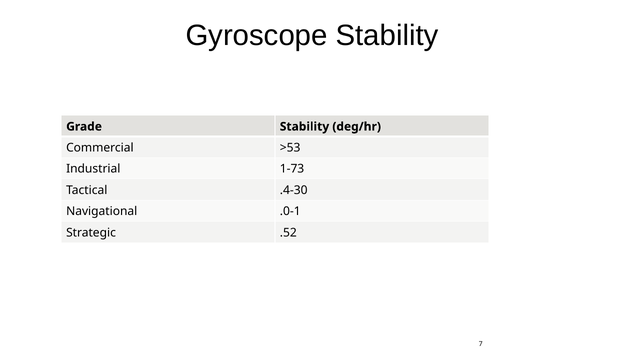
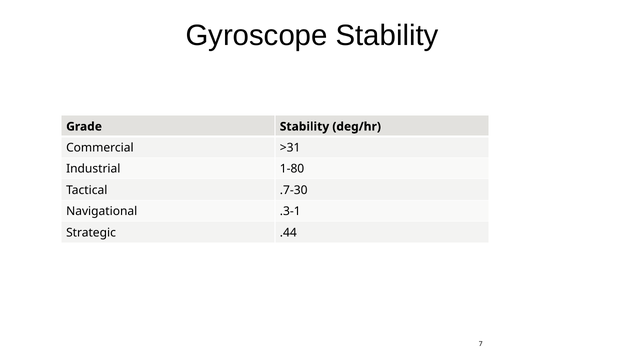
>53: >53 -> >31
1-73: 1-73 -> 1-80
.4-30: .4-30 -> .7-30
.0-1: .0-1 -> .3-1
.52: .52 -> .44
